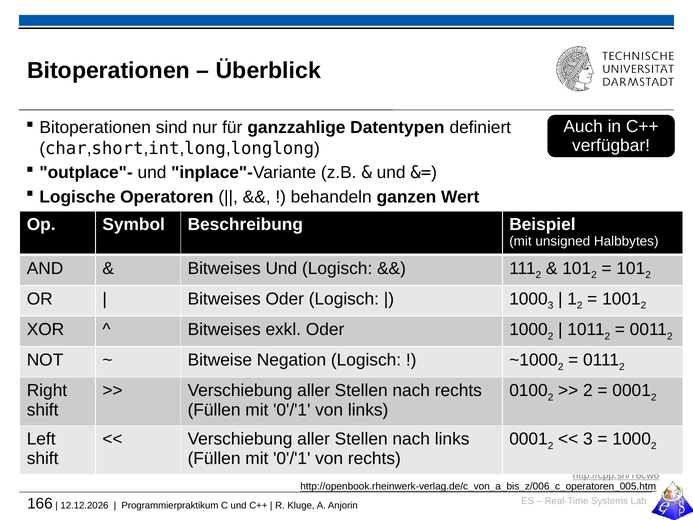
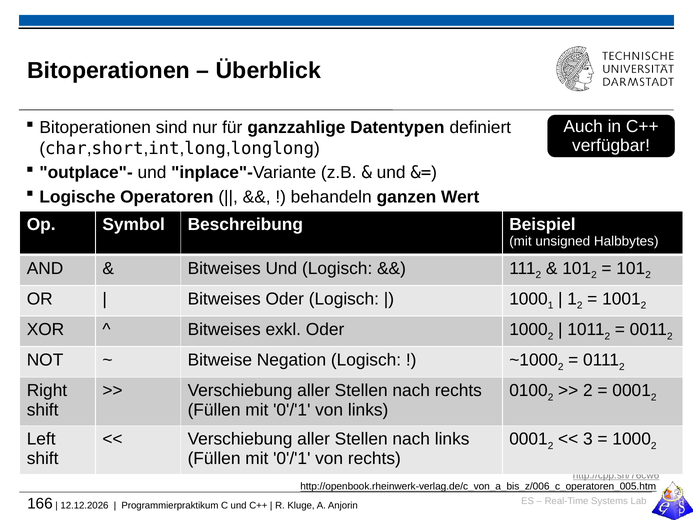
3 at (551, 305): 3 -> 1
